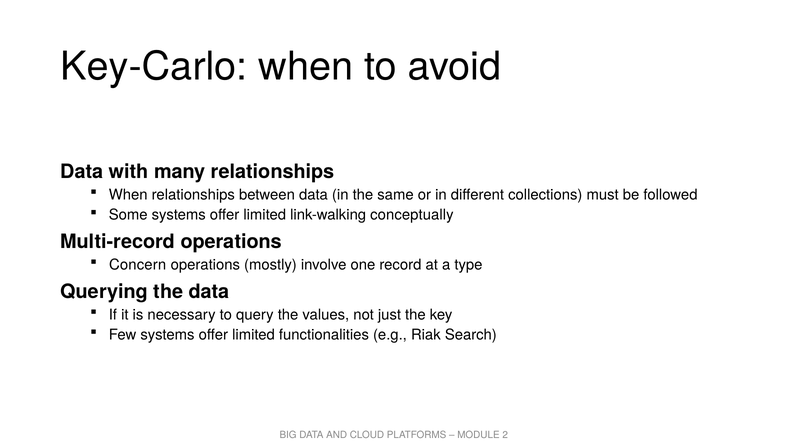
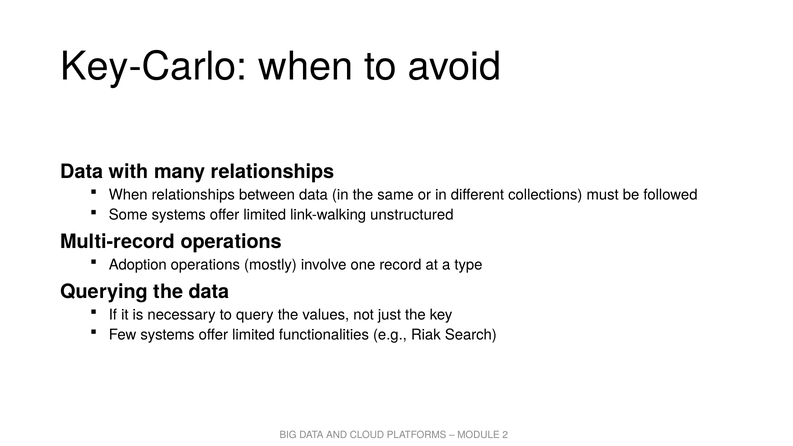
conceptually: conceptually -> unstructured
Concern: Concern -> Adoption
